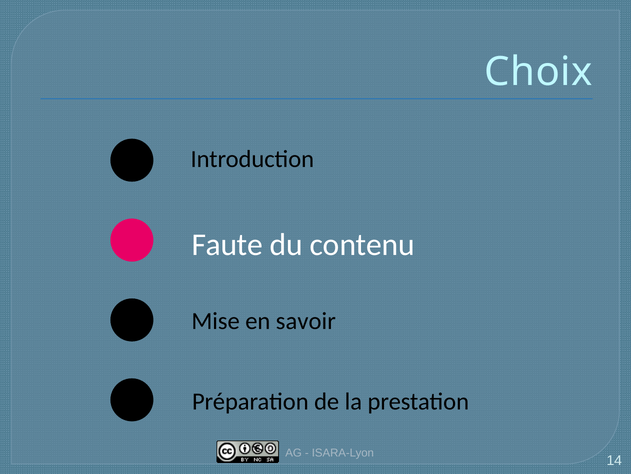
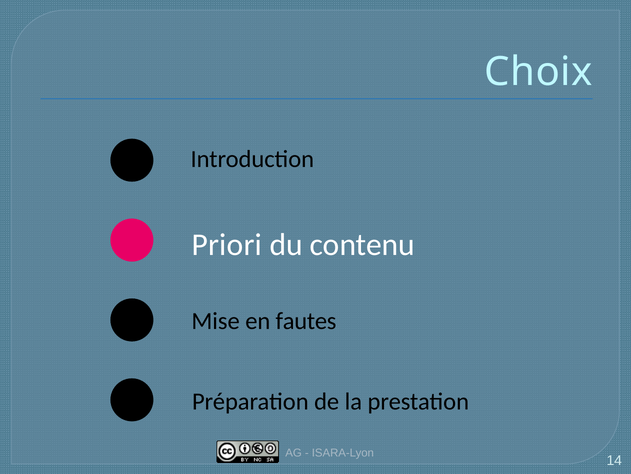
Faute: Faute -> Priori
savoir: savoir -> fautes
